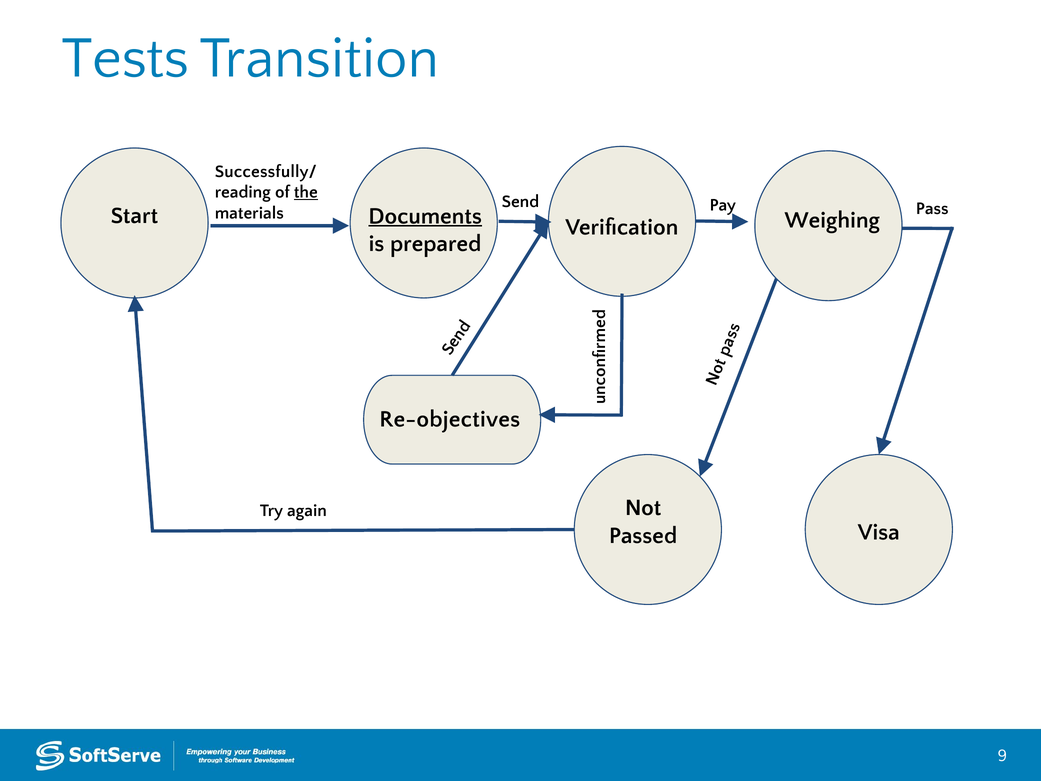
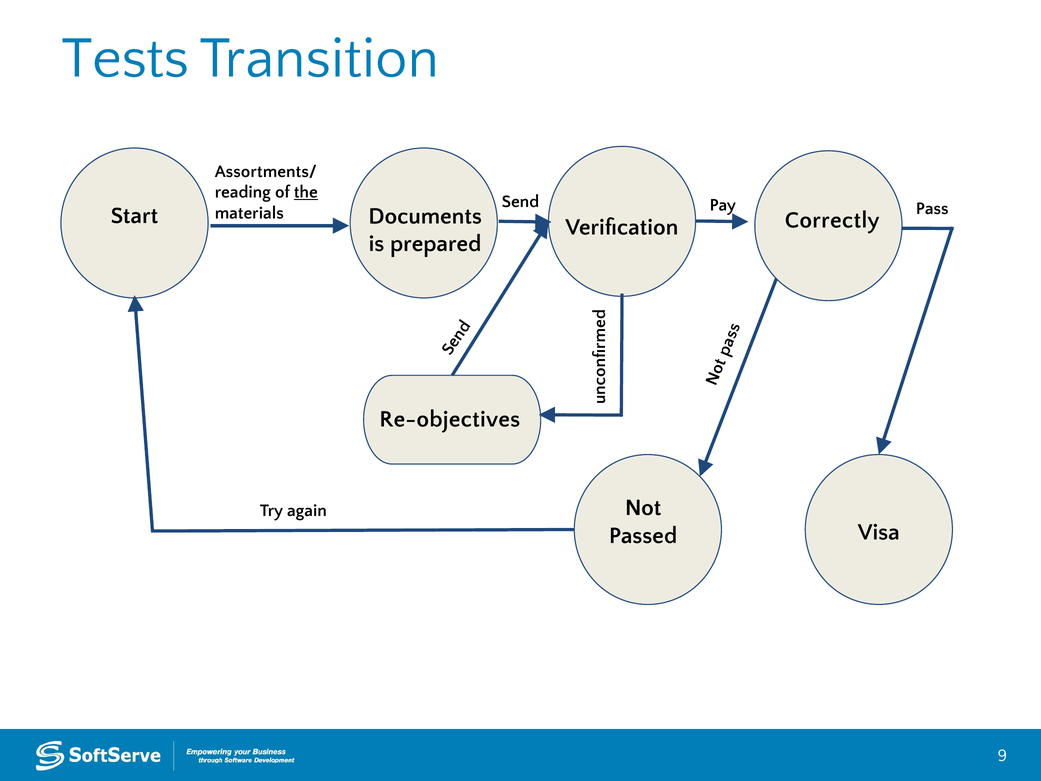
Successfully/: Successfully/ -> Assortments/
Documents underline: present -> none
Weighing: Weighing -> Correctly
